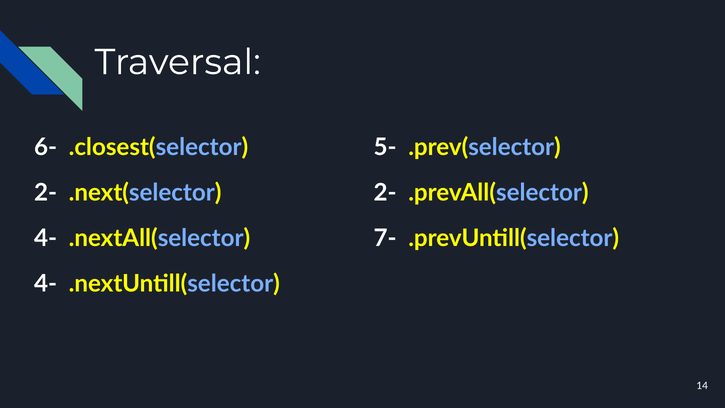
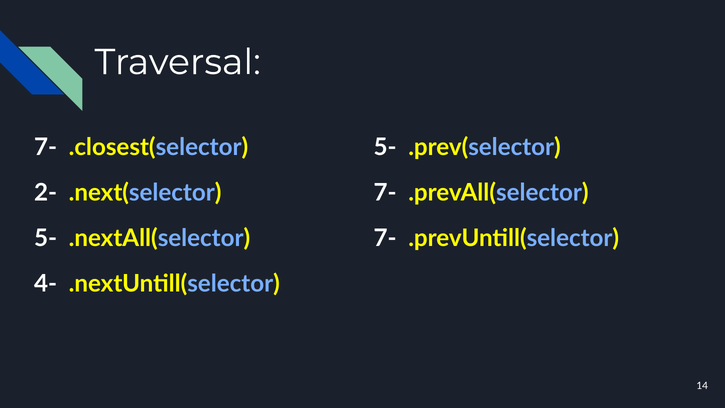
6- at (46, 147): 6- -> 7-
2- at (385, 193): 2- -> 7-
4- at (46, 238): 4- -> 5-
